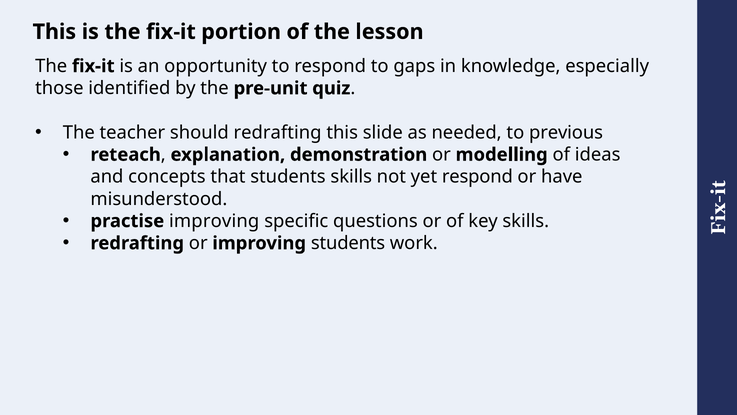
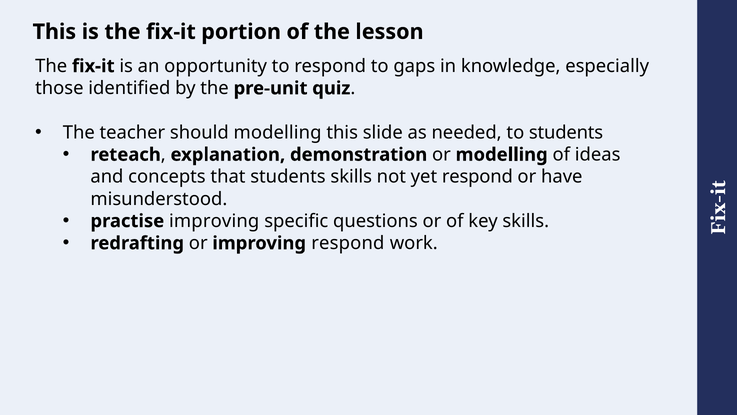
should redrafting: redrafting -> modelling
to previous: previous -> students
improving students: students -> respond
